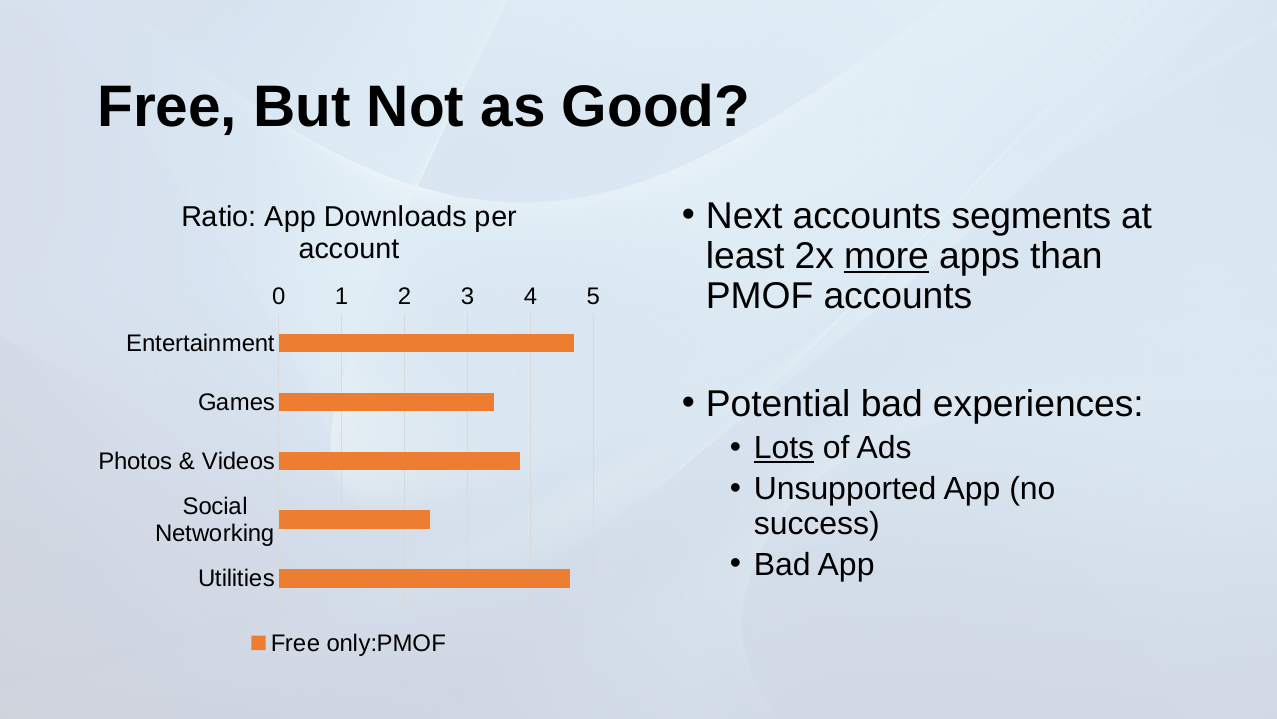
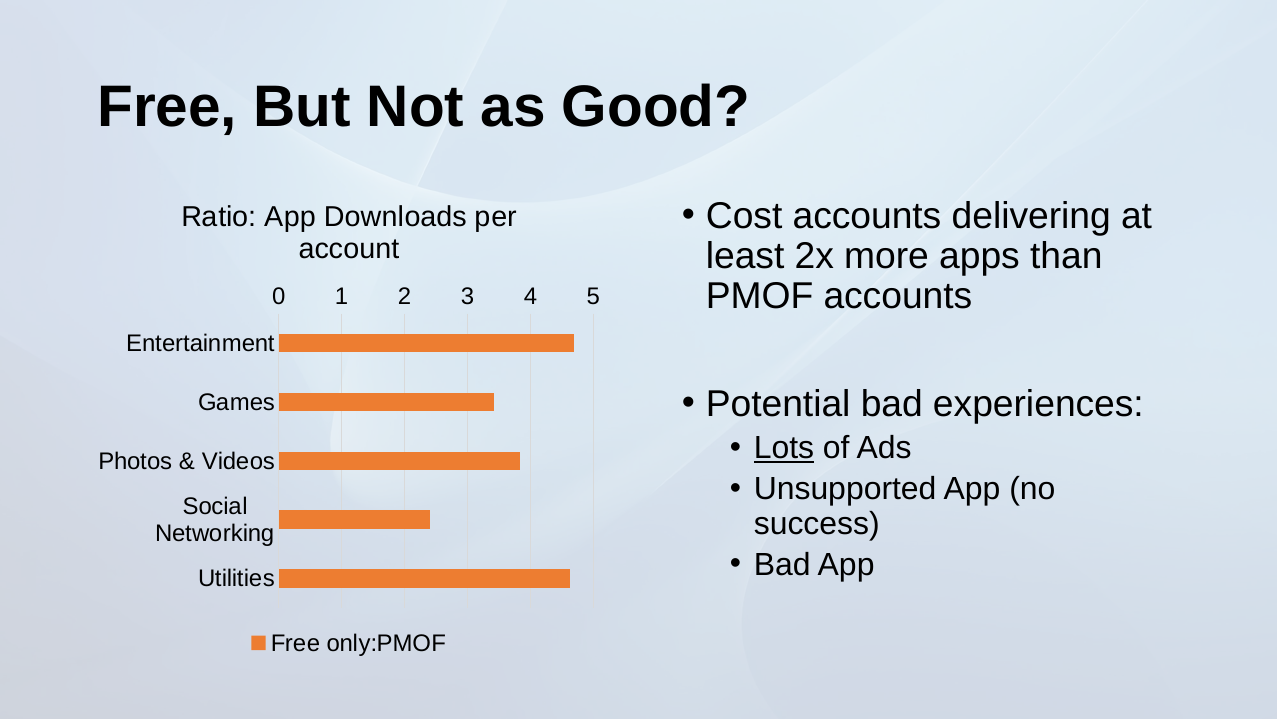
Next: Next -> Cost
segments: segments -> delivering
more underline: present -> none
